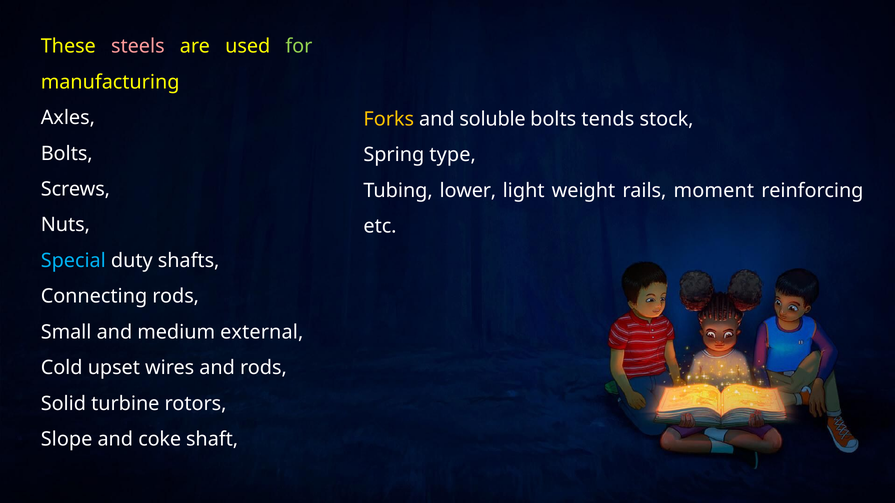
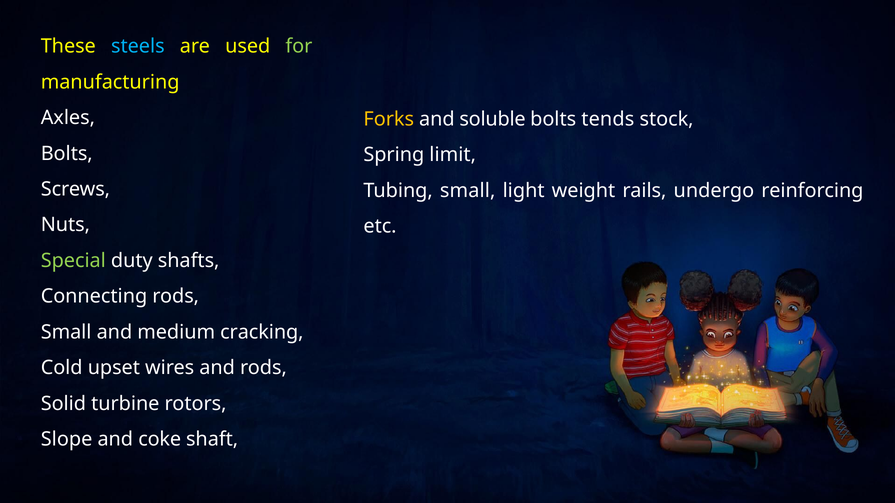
steels colour: pink -> light blue
type: type -> limit
Tubing lower: lower -> small
moment: moment -> undergo
Special colour: light blue -> light green
external: external -> cracking
